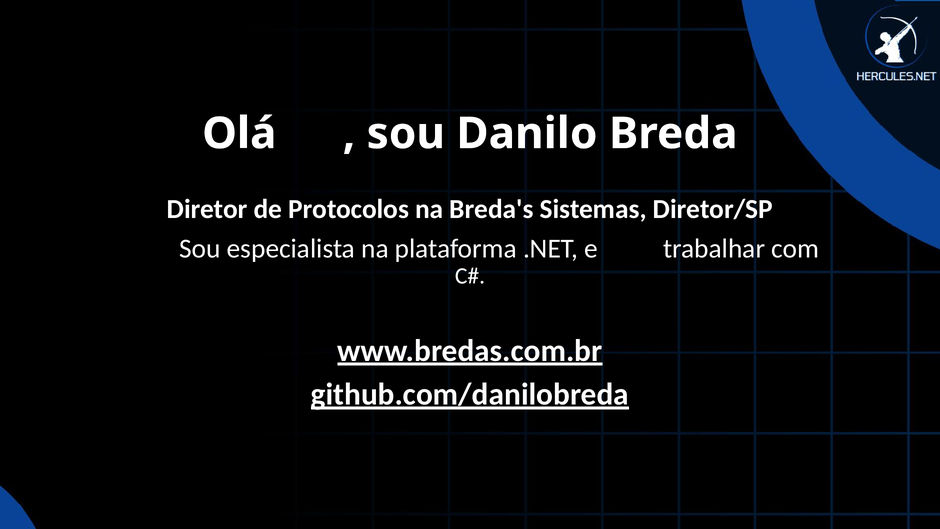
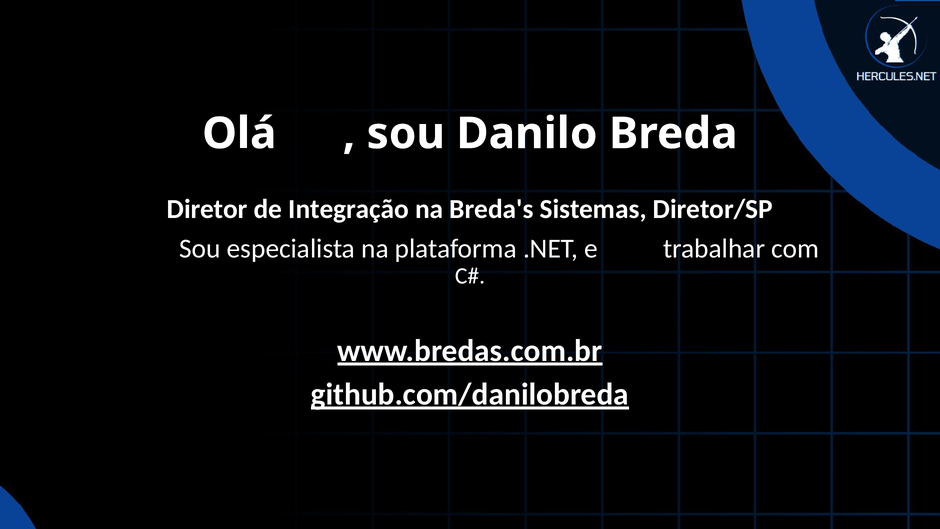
Protocolos: Protocolos -> Integração
